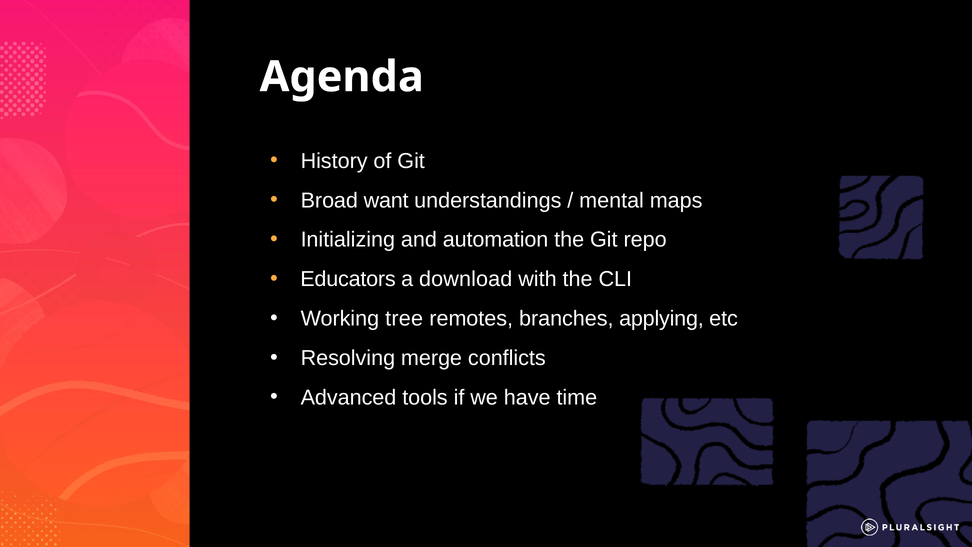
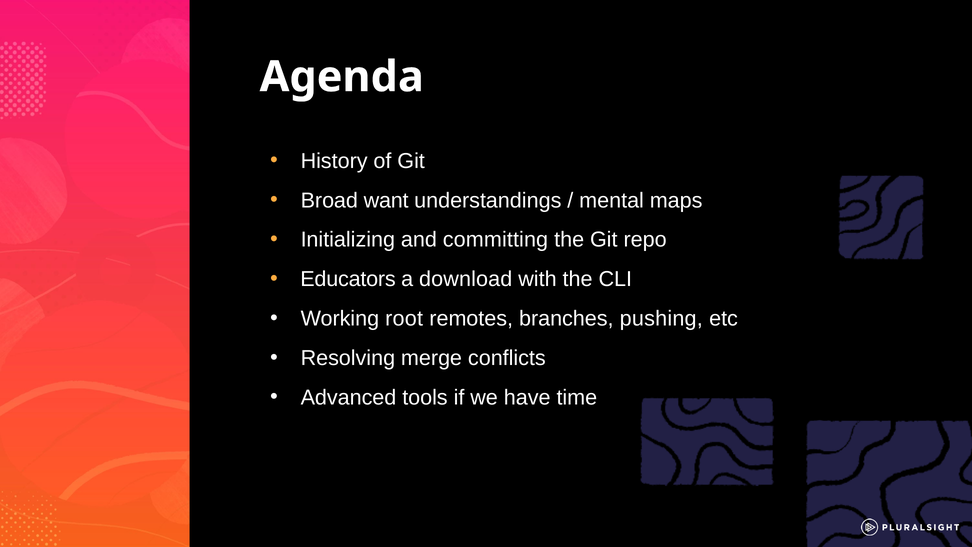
automation: automation -> committing
tree: tree -> root
applying: applying -> pushing
